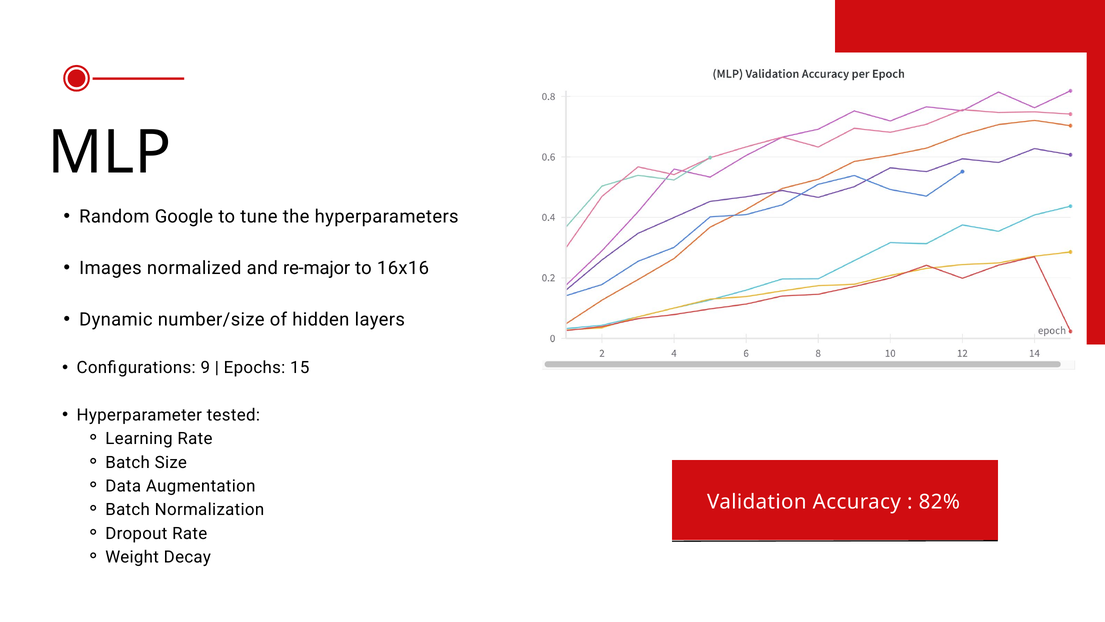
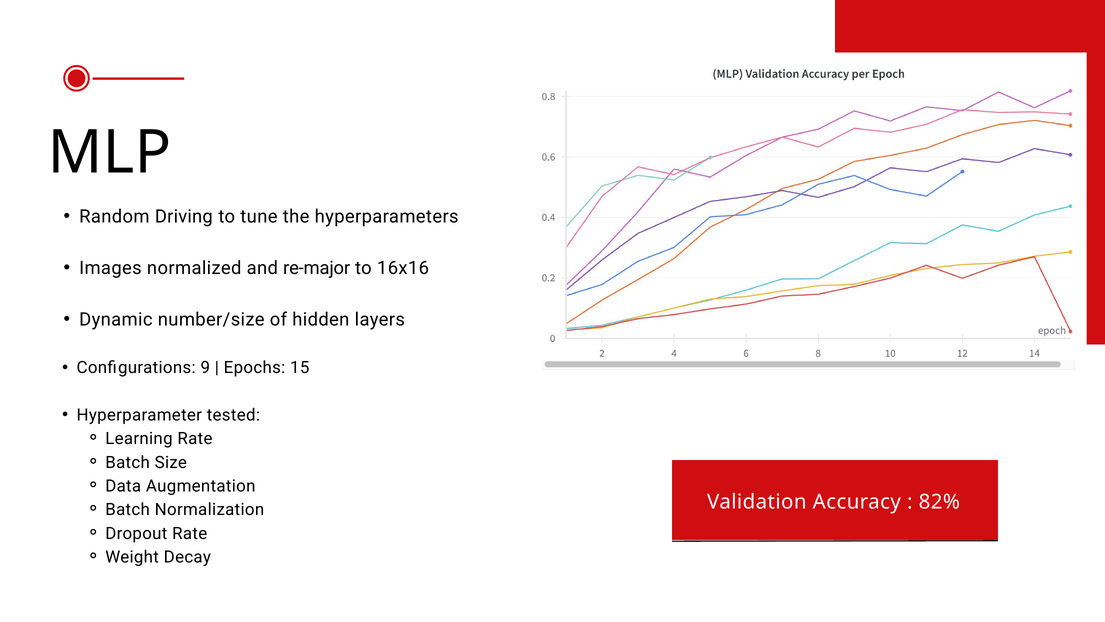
Google: Google -> Driving
